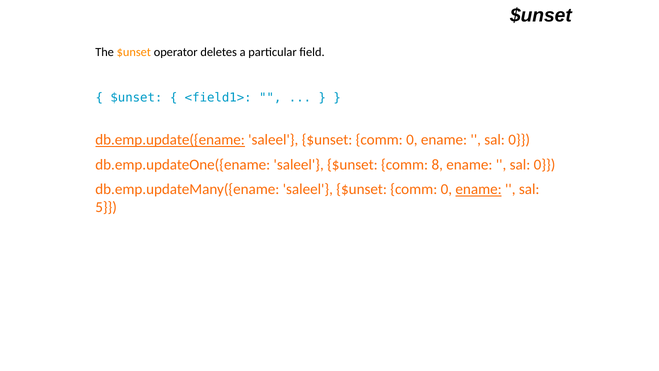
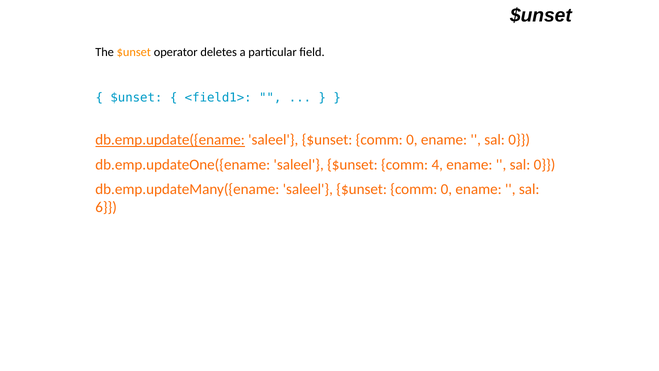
8: 8 -> 4
ename at (479, 189) underline: present -> none
5: 5 -> 6
